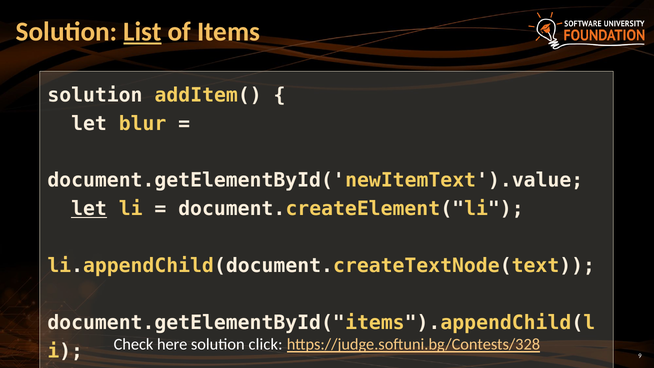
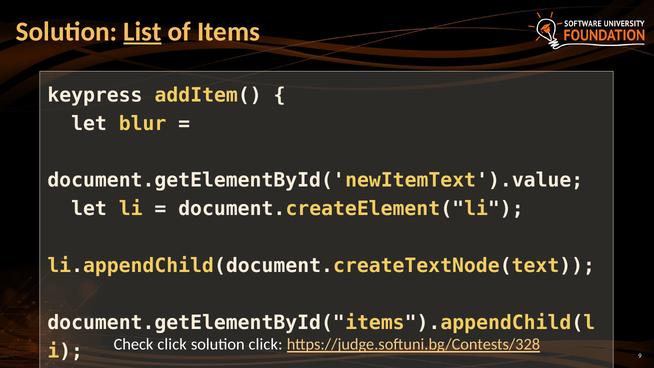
solution at (95, 95): solution -> keypress
let at (89, 209) underline: present -> none
Check here: here -> click
